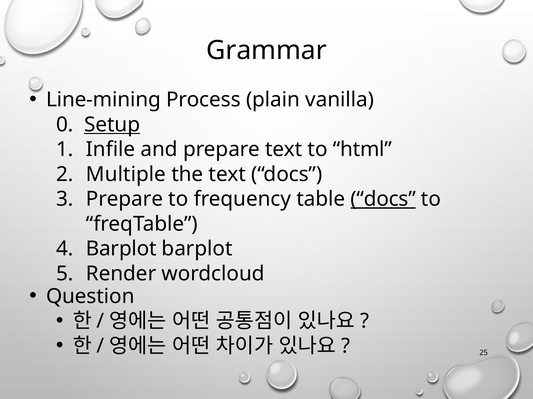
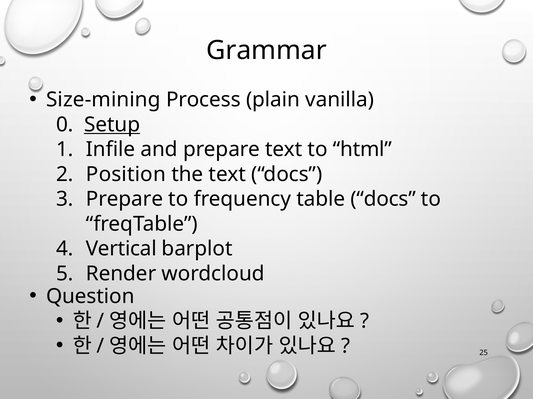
Line-mining: Line-mining -> Size-mining
Multiple: Multiple -> Position
docs at (383, 199) underline: present -> none
Barplot at (121, 249): Barplot -> Vertical
